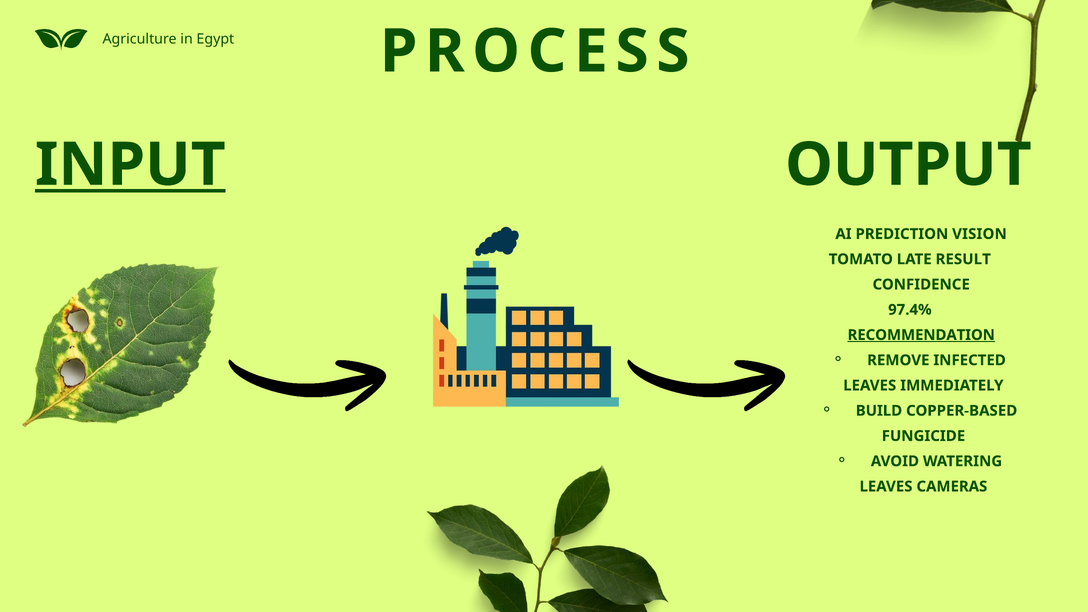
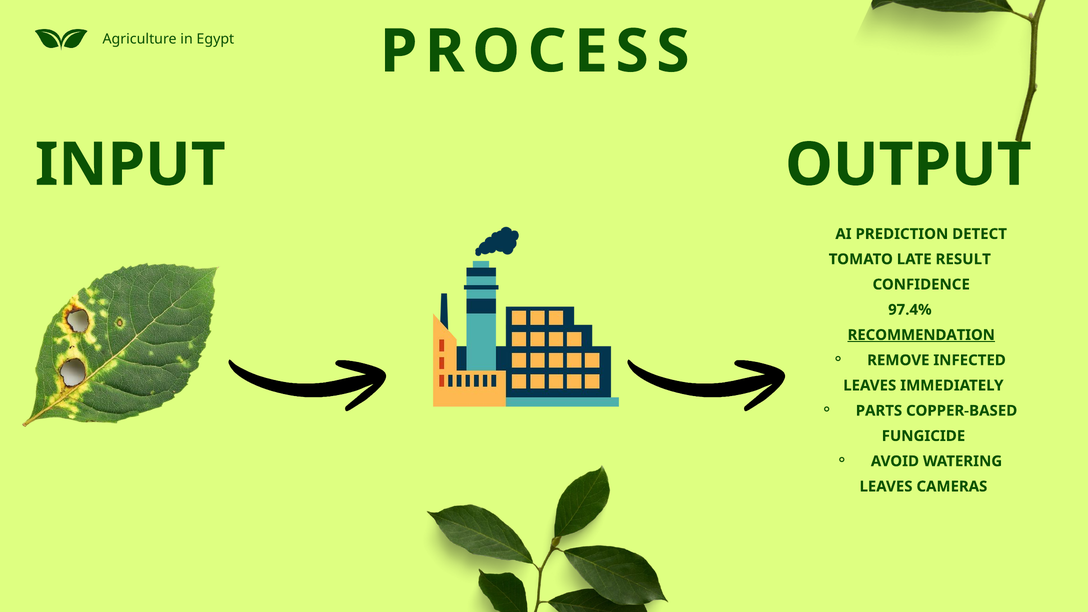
INPUT underline: present -> none
VISION: VISION -> DETECT
BUILD: BUILD -> PARTS
